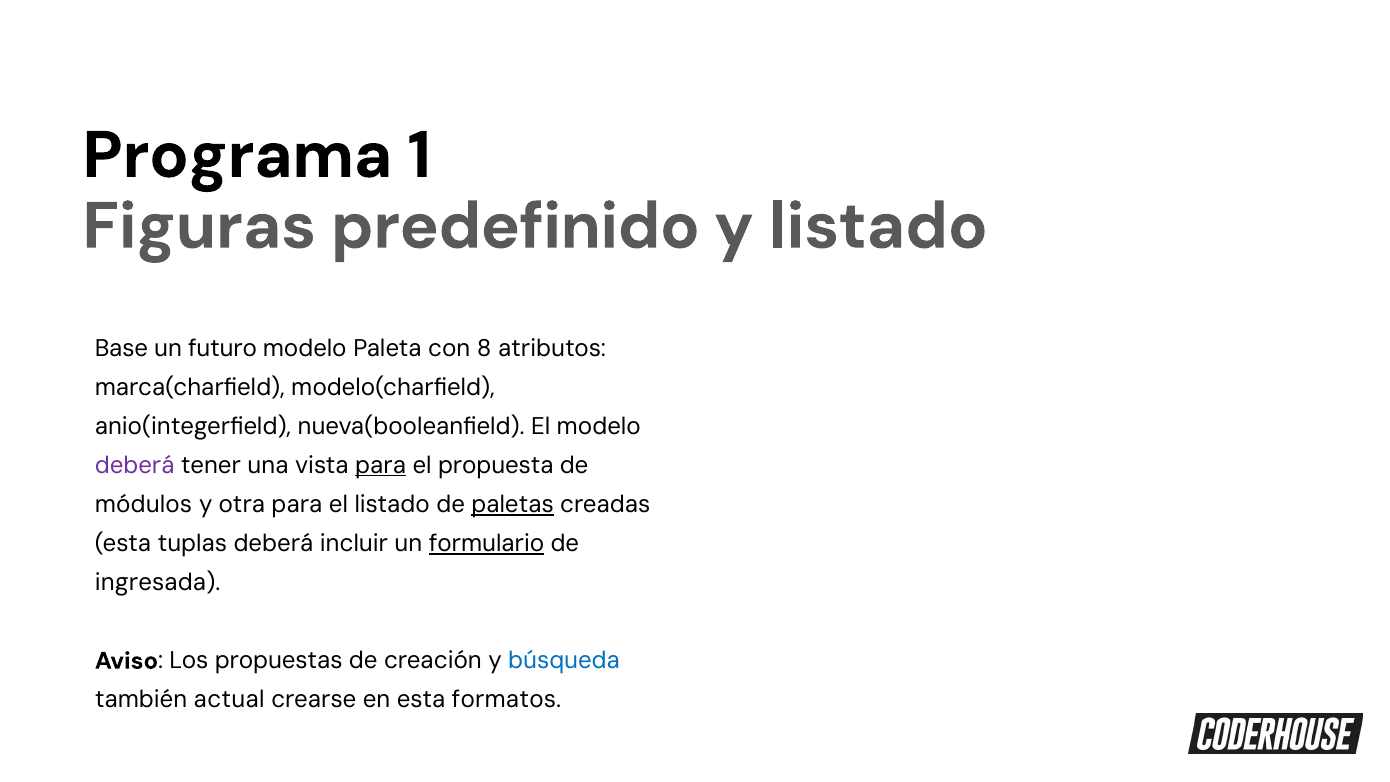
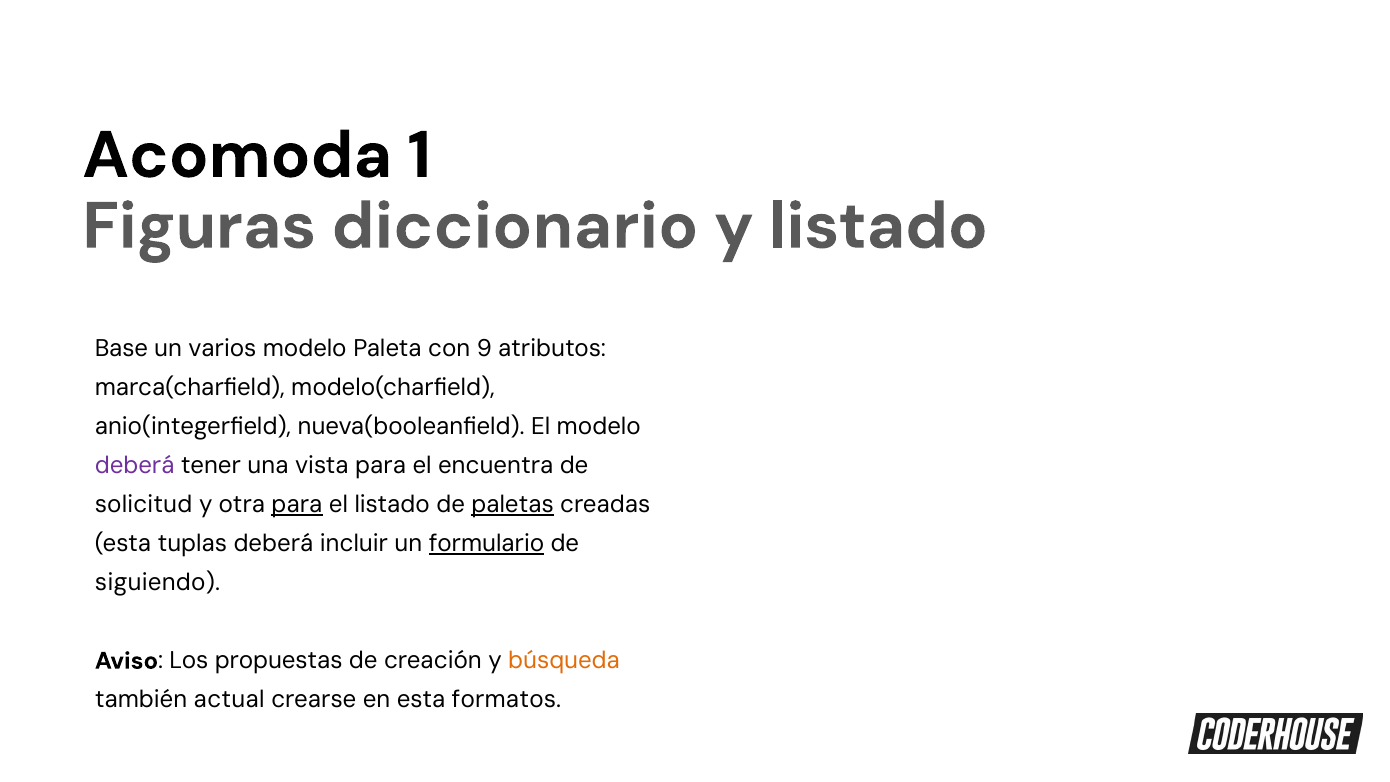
Programa: Programa -> Acomoda
predefinido: predefinido -> diccionario
futuro: futuro -> varios
8: 8 -> 9
para at (381, 465) underline: present -> none
propuesta: propuesta -> encuentra
módulos: módulos -> solicitud
para at (297, 504) underline: none -> present
ingresada: ingresada -> siguiendo
búsqueda colour: blue -> orange
